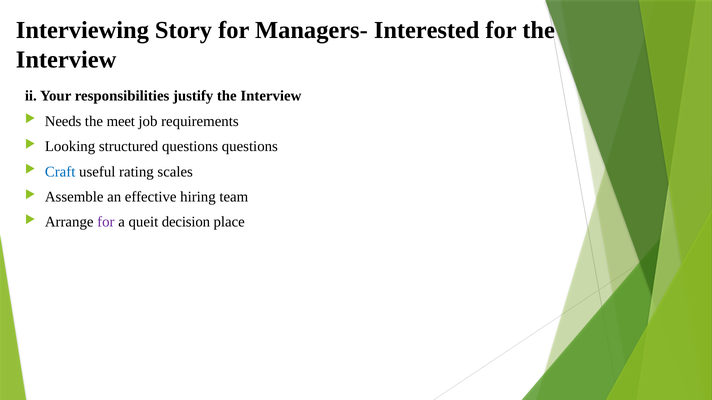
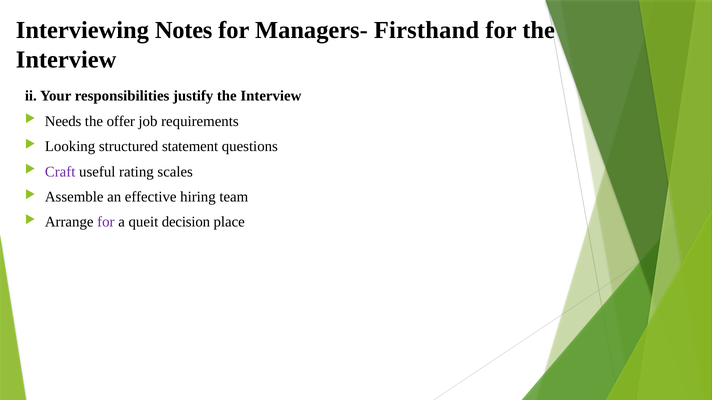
Story: Story -> Notes
Interested: Interested -> Firsthand
meet: meet -> offer
structured questions: questions -> statement
Craft colour: blue -> purple
